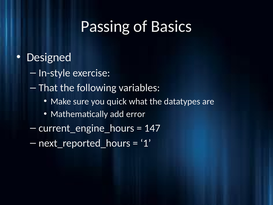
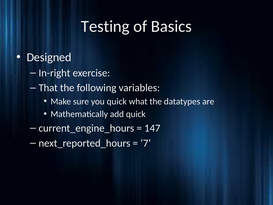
Passing: Passing -> Testing
In-style: In-style -> In-right
add error: error -> quick
1: 1 -> 7
